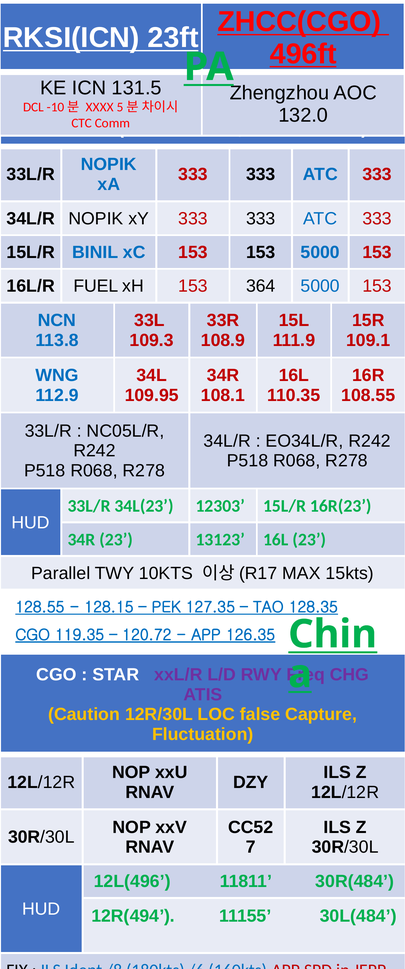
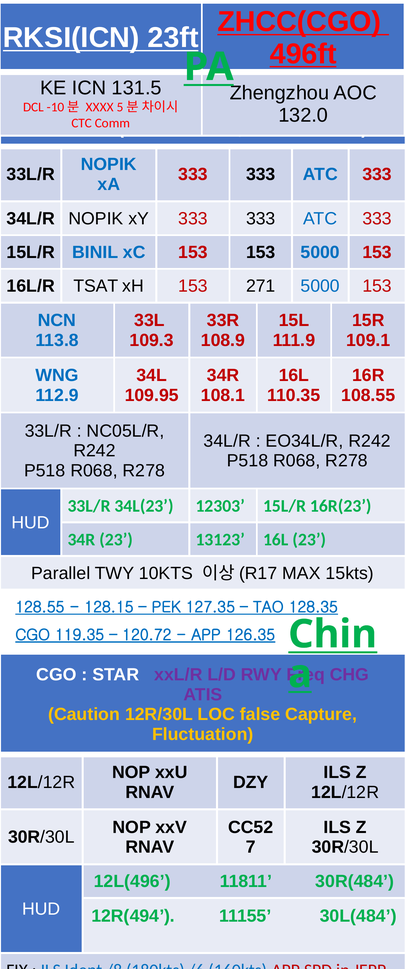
FUEL: FUEL -> TSAT
364: 364 -> 271
